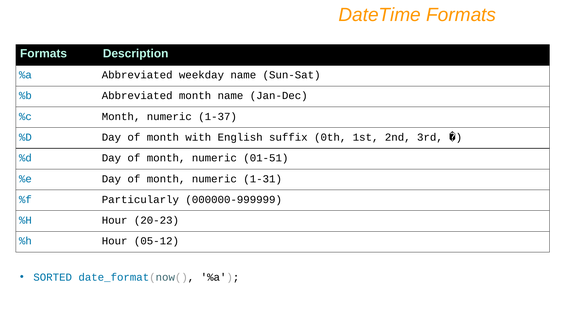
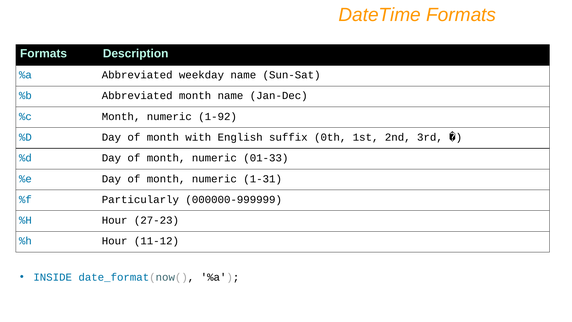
1-37: 1-37 -> 1-92
01-51: 01-51 -> 01-33
20-23: 20-23 -> 27-23
05-12: 05-12 -> 11-12
SORTED: SORTED -> INSIDE
